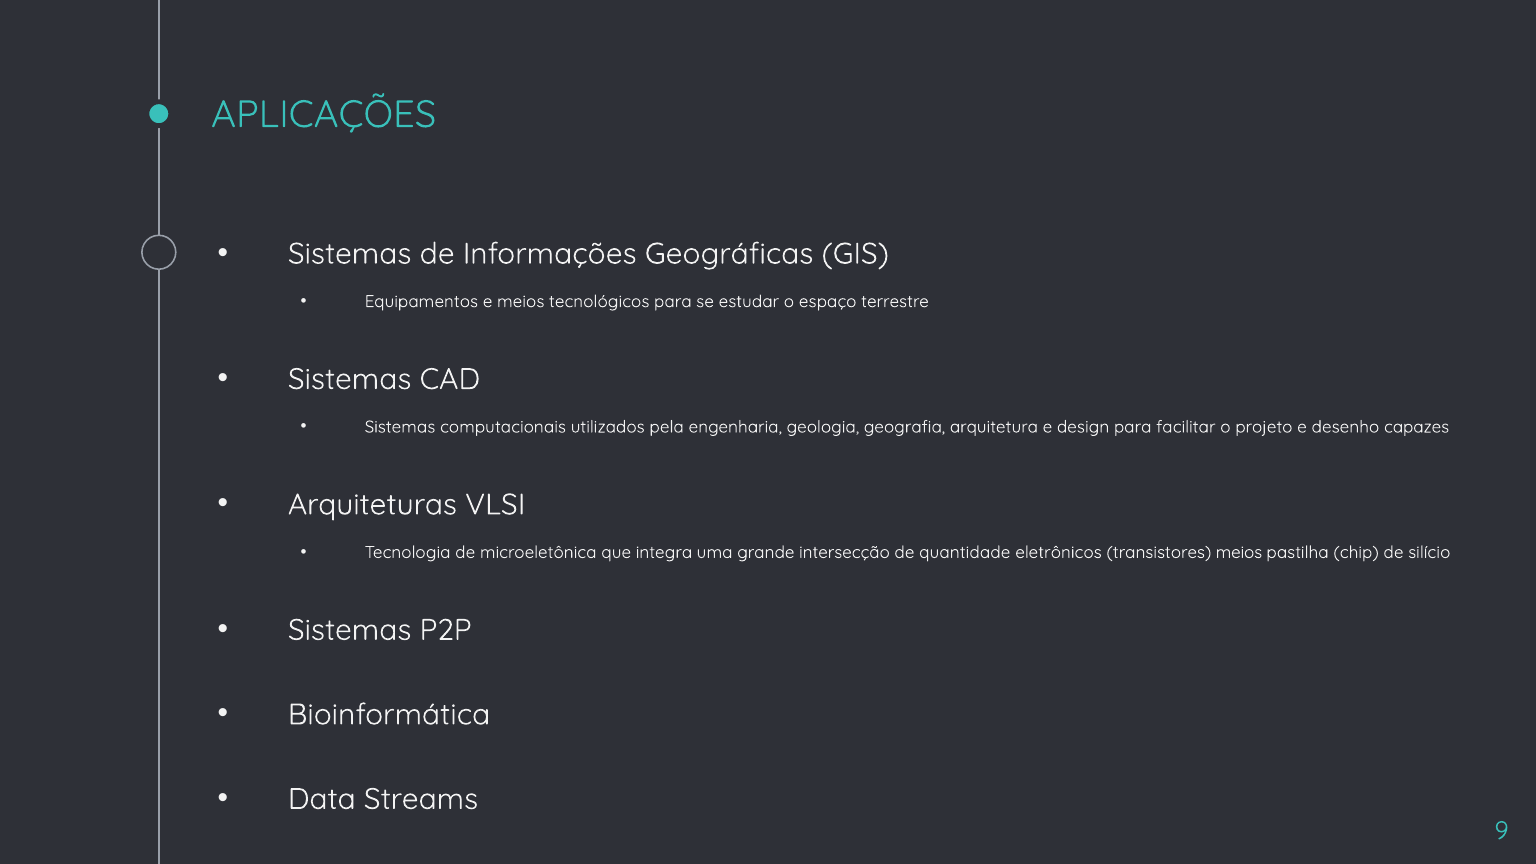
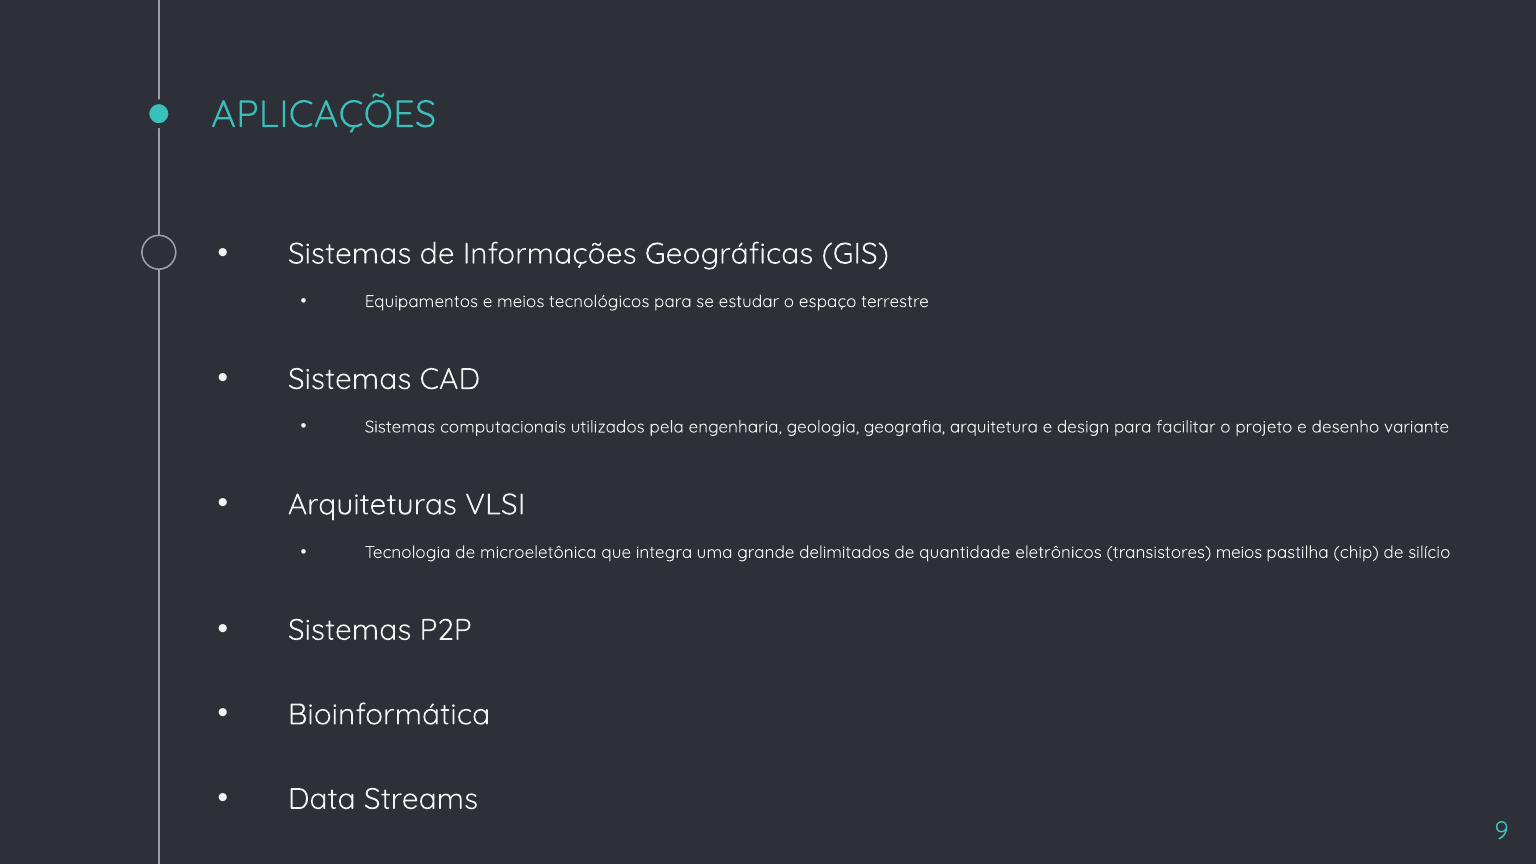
capazes: capazes -> variante
intersecção: intersecção -> delimitados
